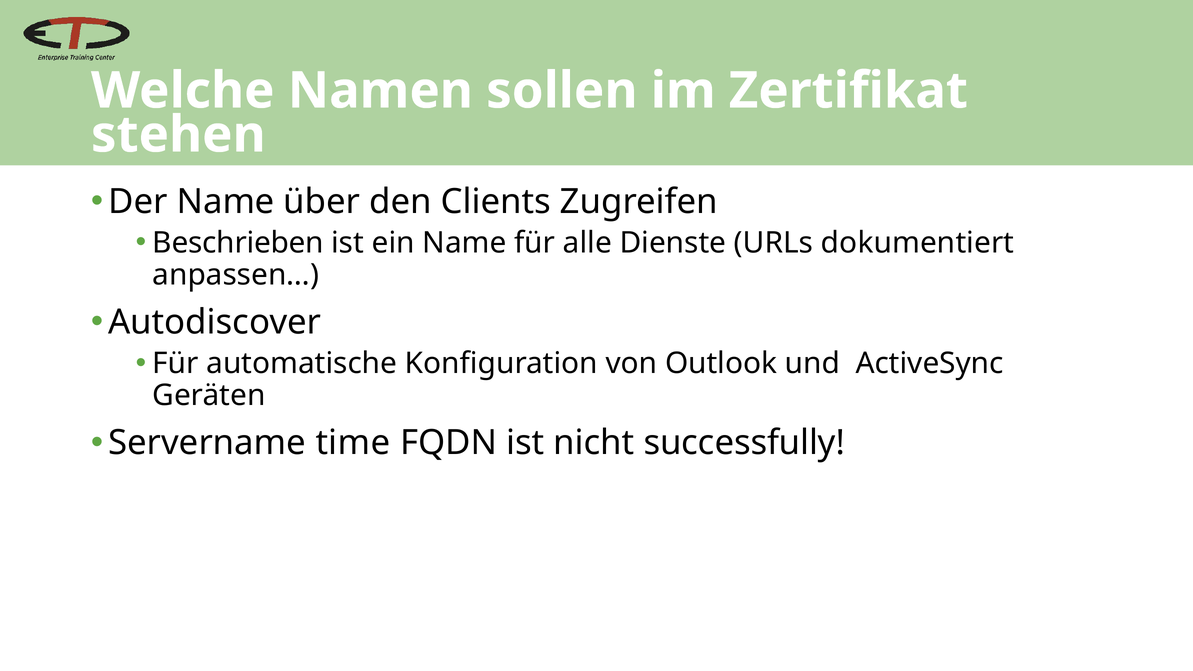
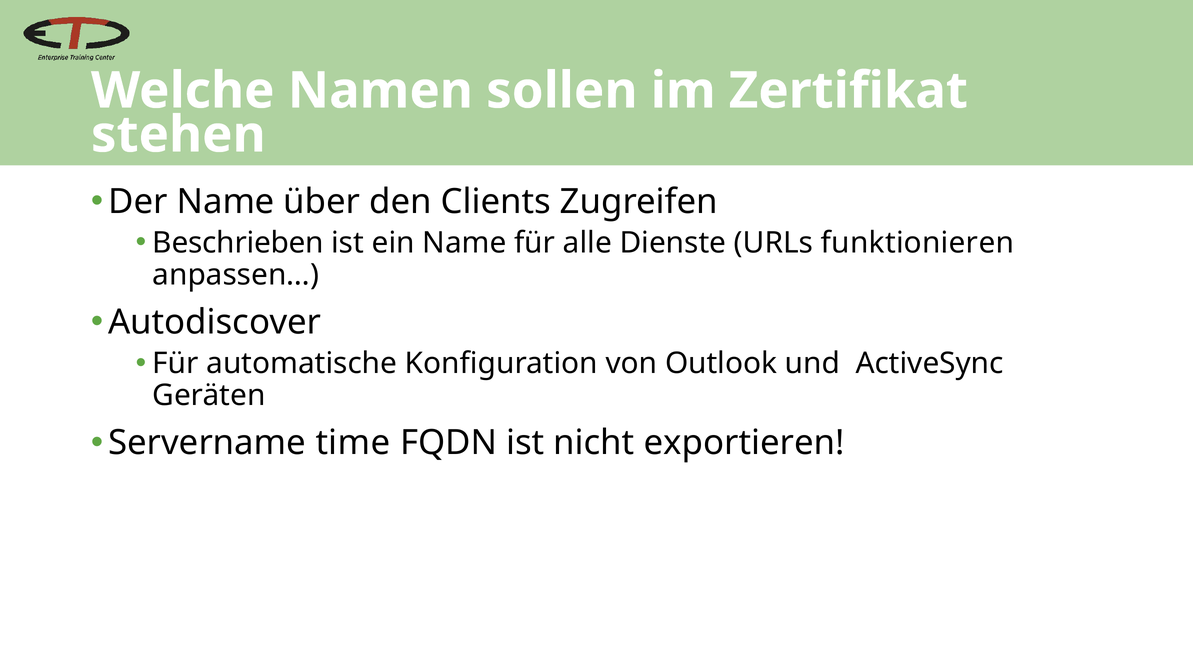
dokumentiert: dokumentiert -> funktionieren
successfully: successfully -> exportieren
